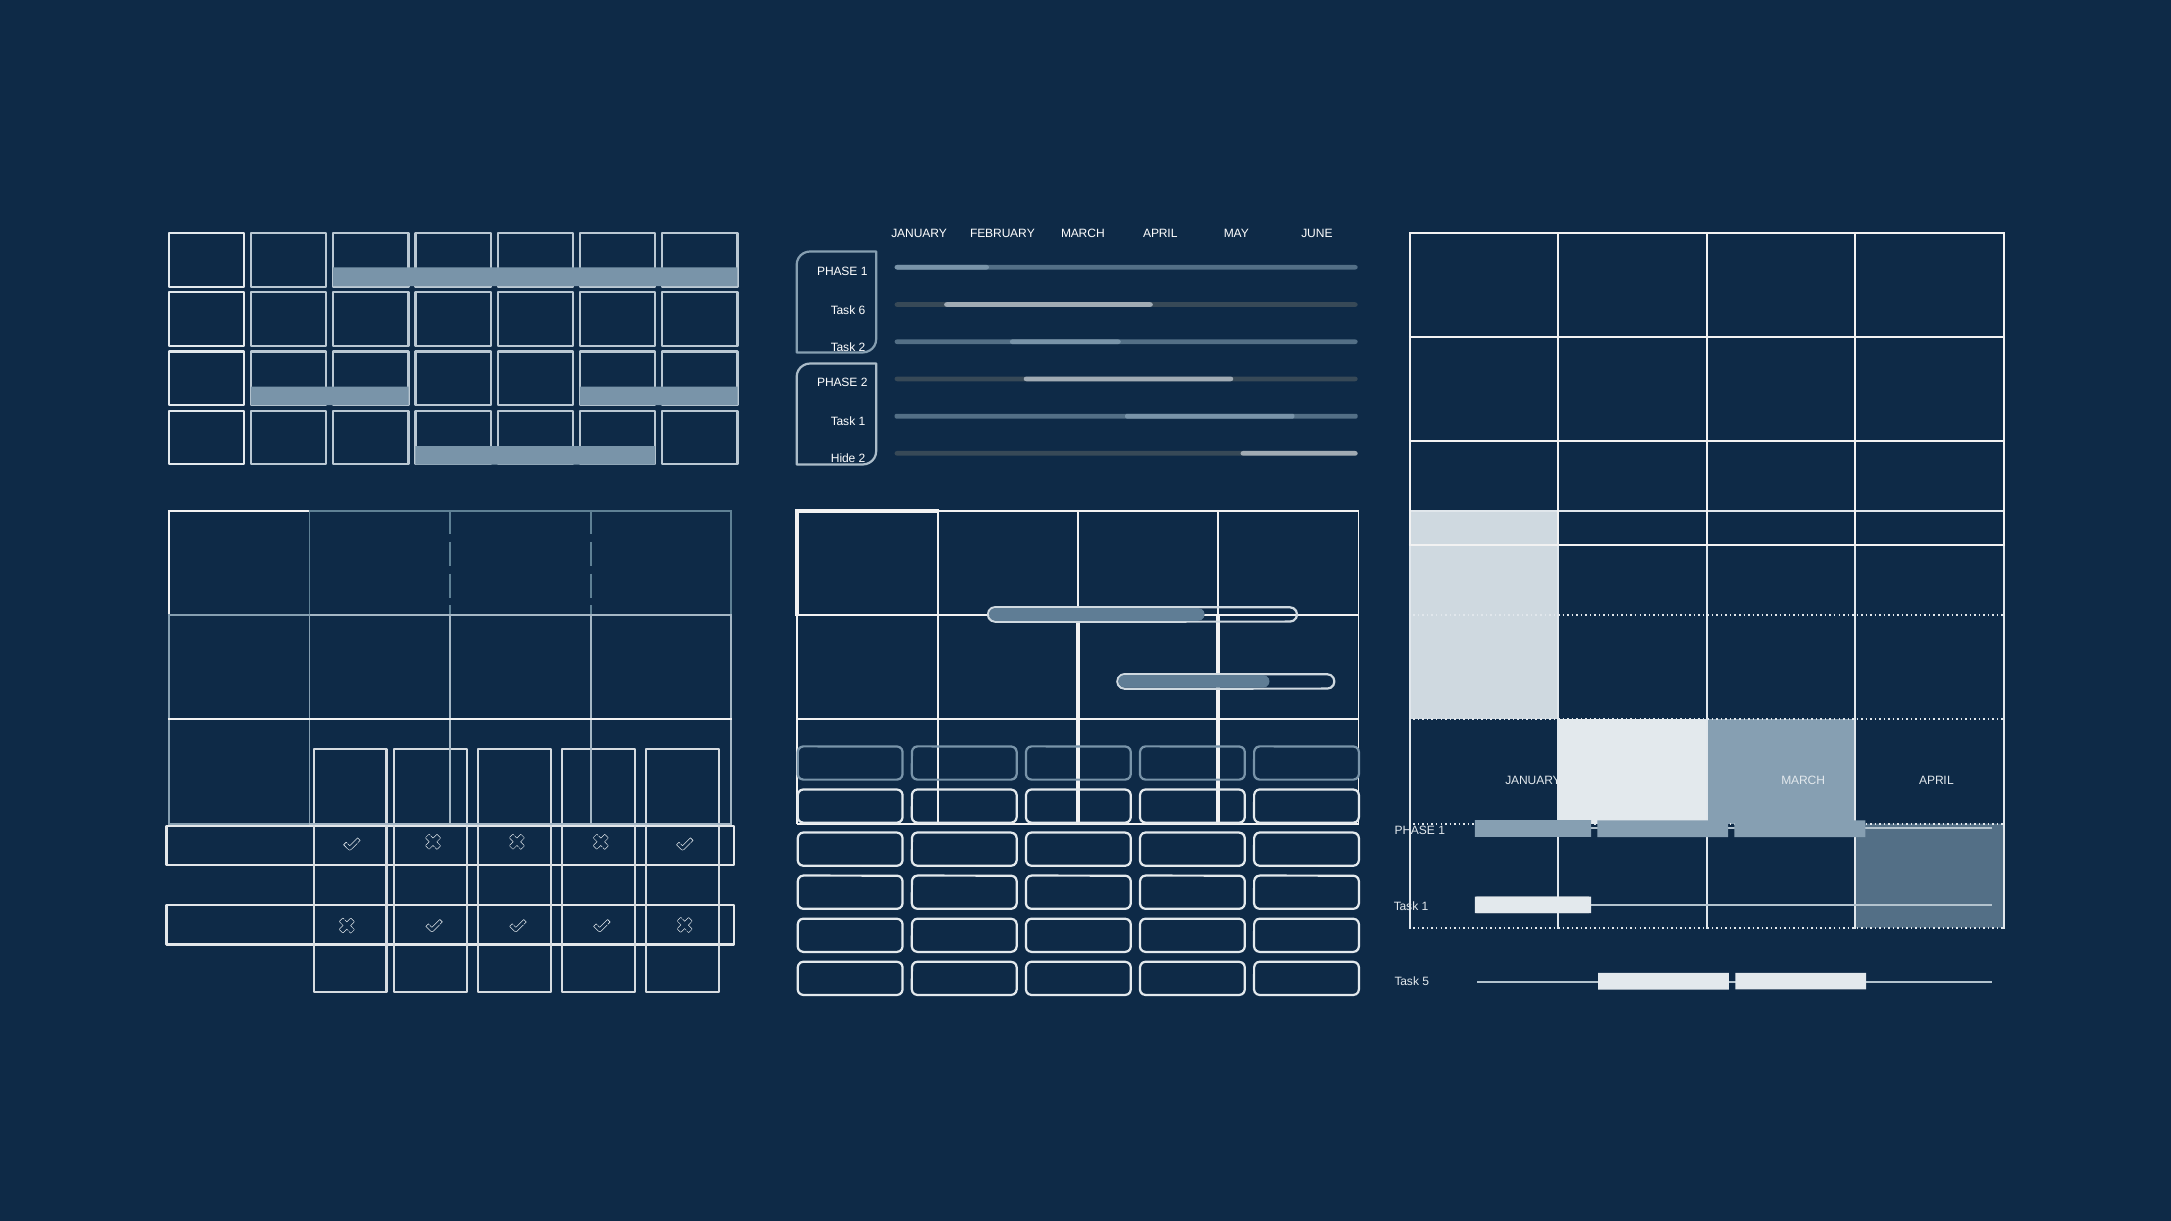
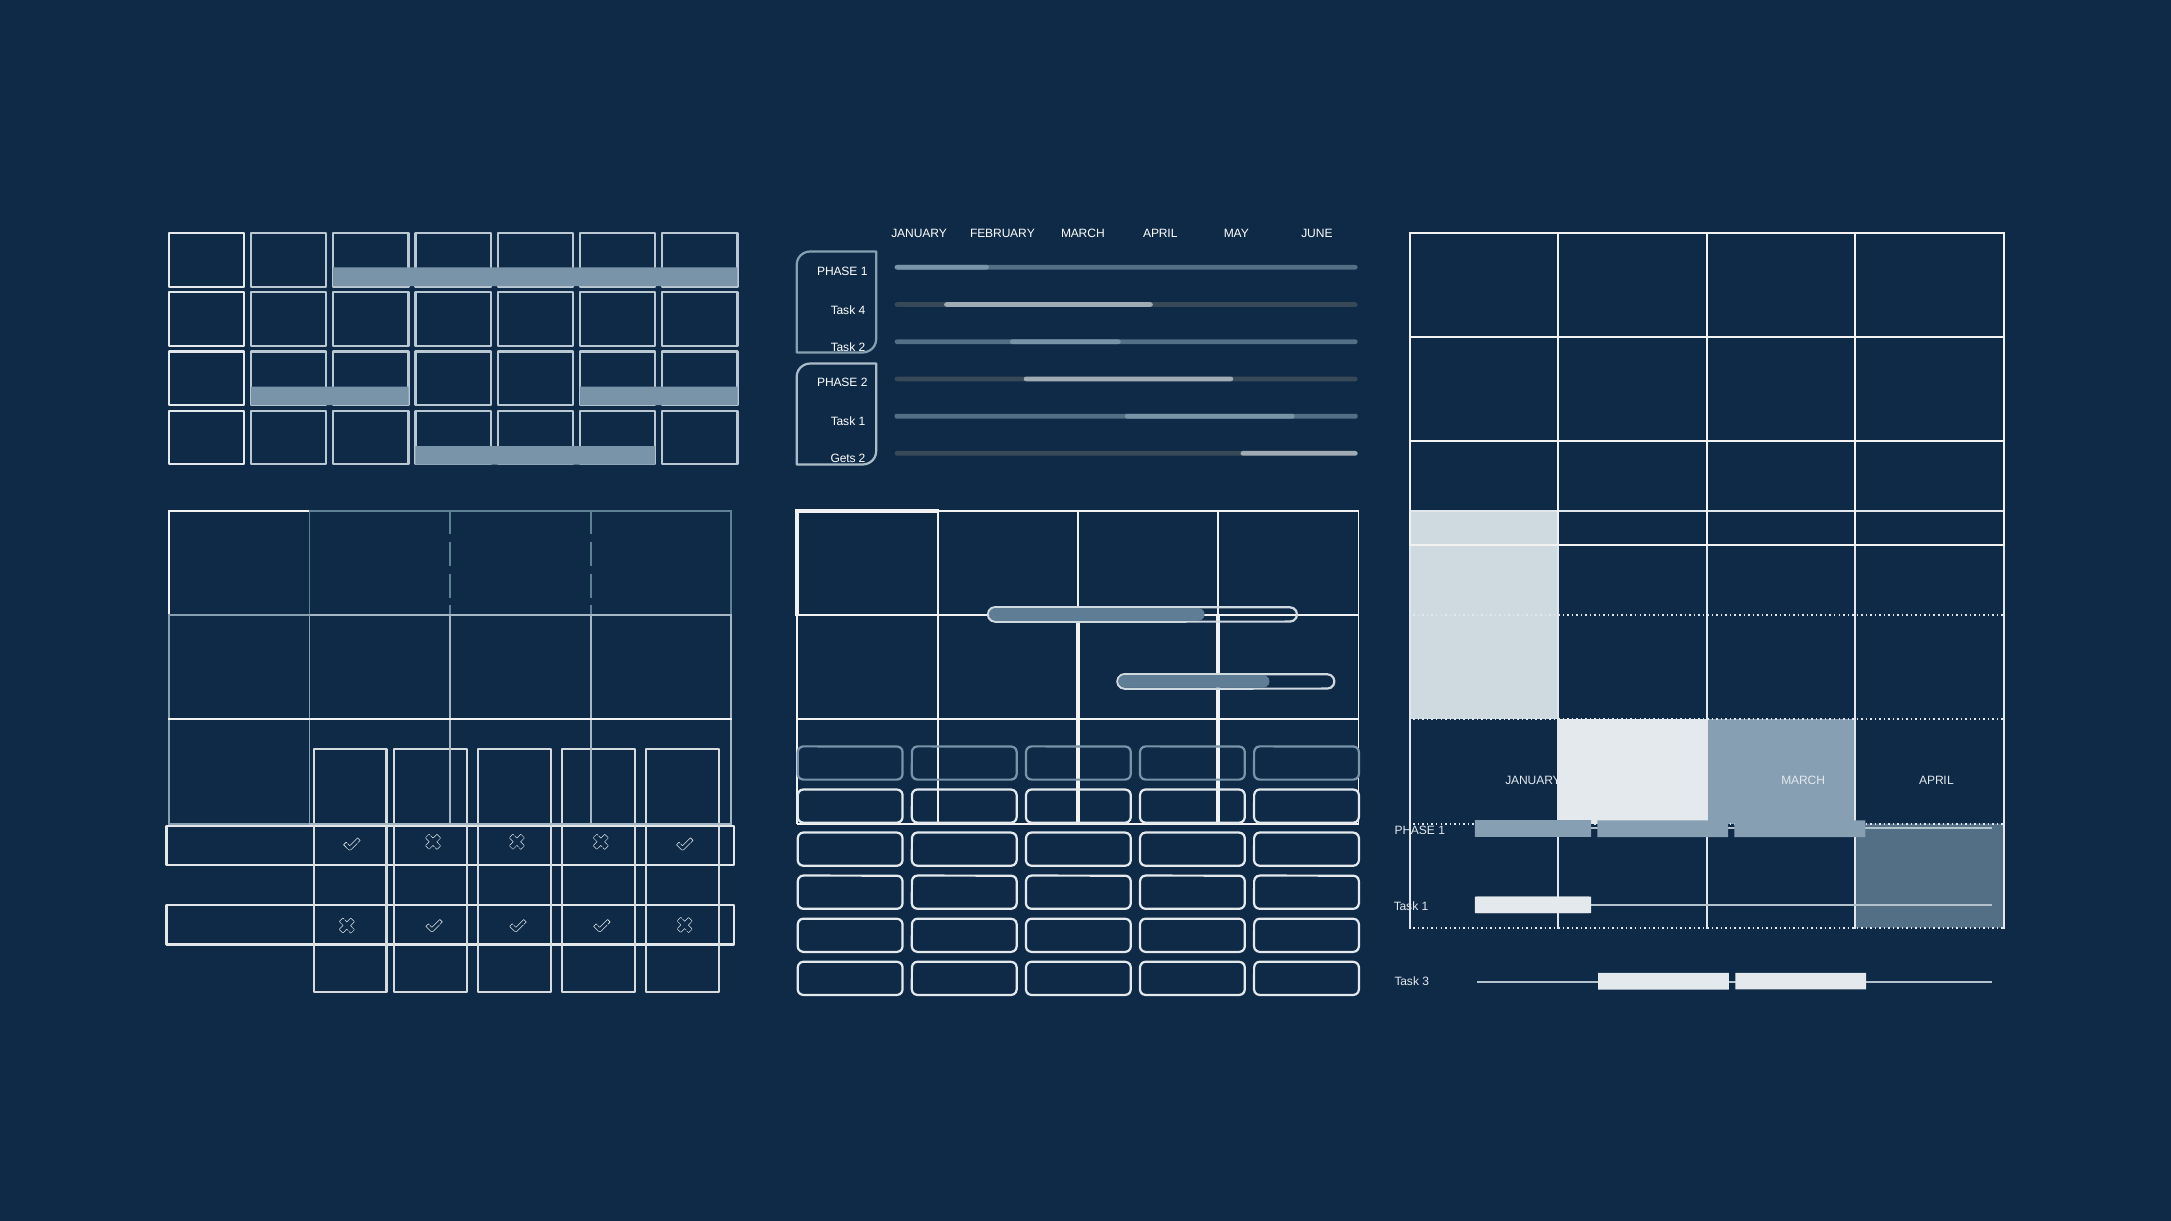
6: 6 -> 4
Hide: Hide -> Gets
5: 5 -> 3
